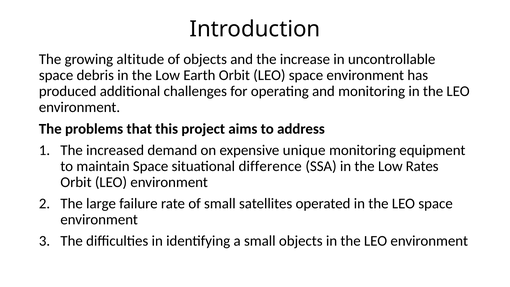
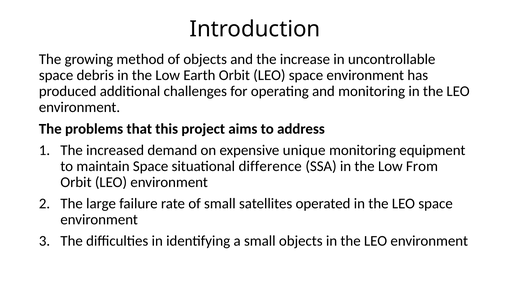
altitude: altitude -> method
Rates: Rates -> From
